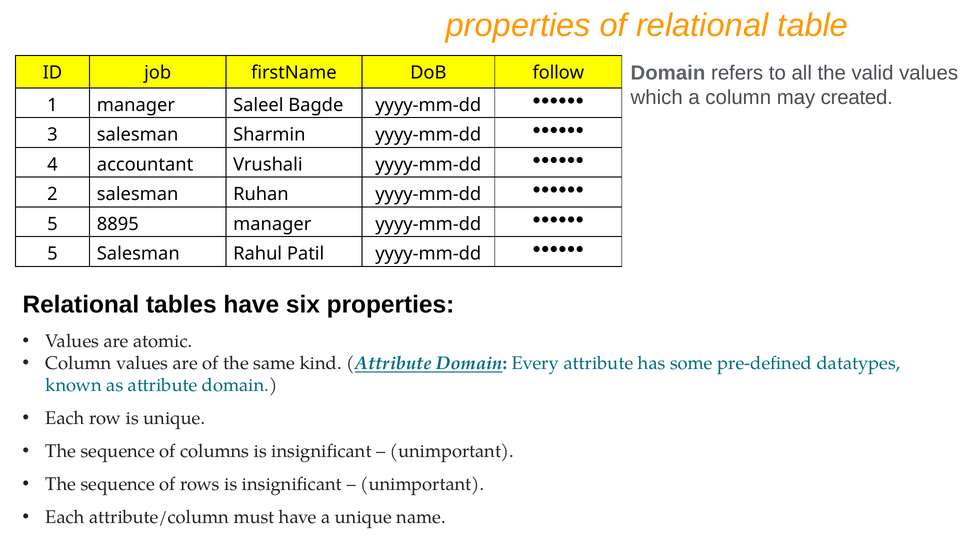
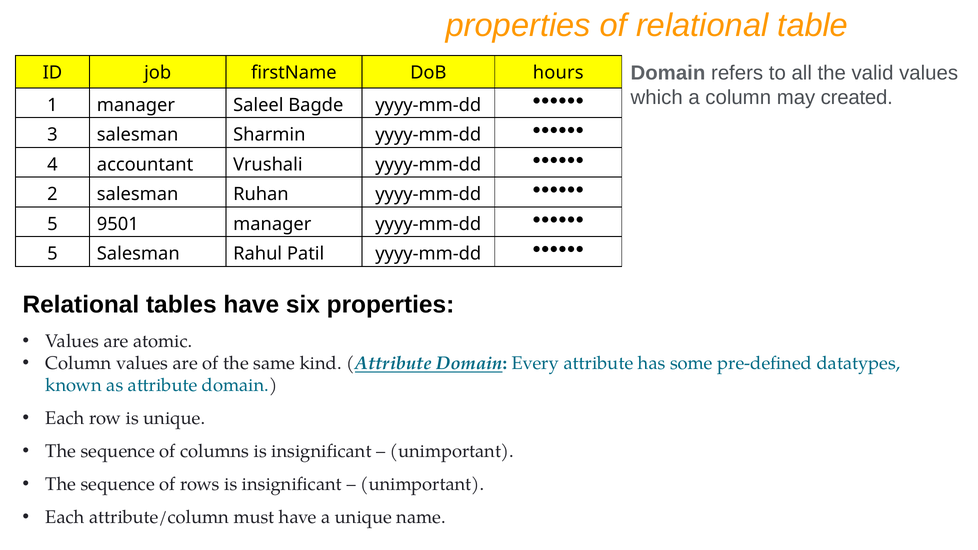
follow: follow -> hours
8895: 8895 -> 9501
